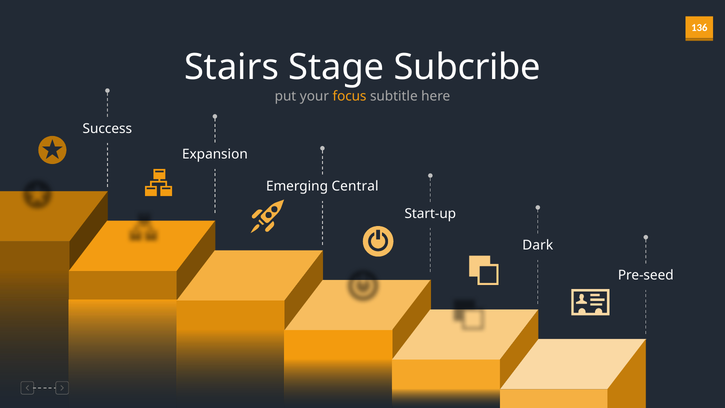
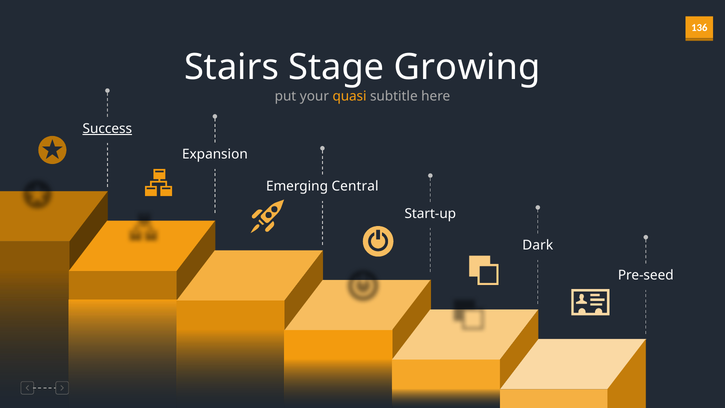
Subcribe: Subcribe -> Growing
focus: focus -> quasi
Success underline: none -> present
